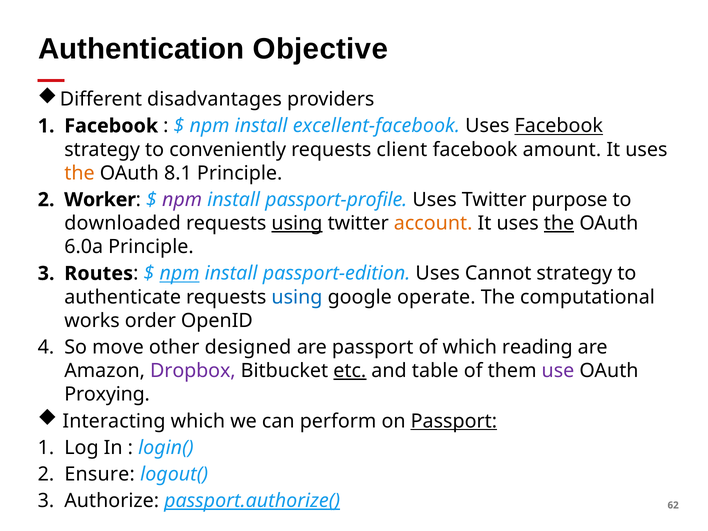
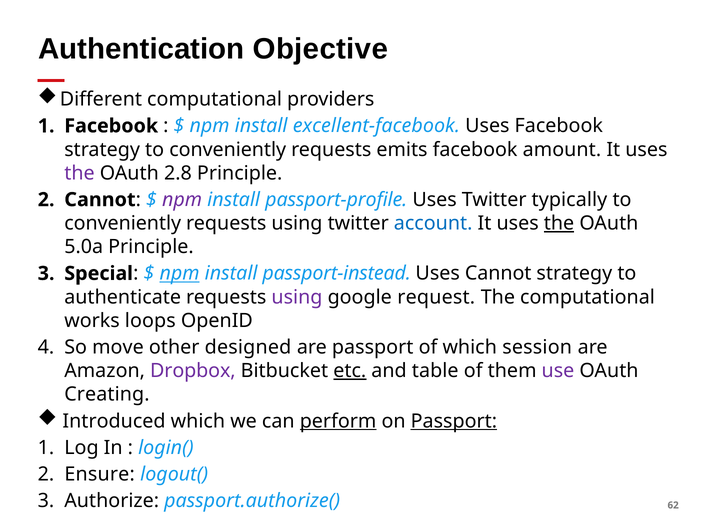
Different disadvantages: disadvantages -> computational
Facebook at (559, 126) underline: present -> none
client: client -> emits
the at (79, 173) colour: orange -> purple
8.1: 8.1 -> 2.8
Worker at (100, 200): Worker -> Cannot
purpose: purpose -> typically
downloaded at (123, 223): downloaded -> conveniently
using at (297, 223) underline: present -> none
account colour: orange -> blue
6.0a: 6.0a -> 5.0a
Routes: Routes -> Special
passport-edition: passport-edition -> passport-instead
using at (297, 297) colour: blue -> purple
operate: operate -> request
order: order -> loops
reading: reading -> session
Proxying: Proxying -> Creating
Interacting: Interacting -> Introduced
perform underline: none -> present
passport.authorize( underline: present -> none
